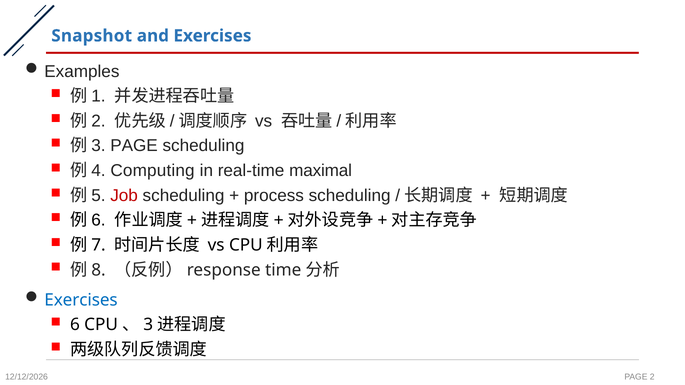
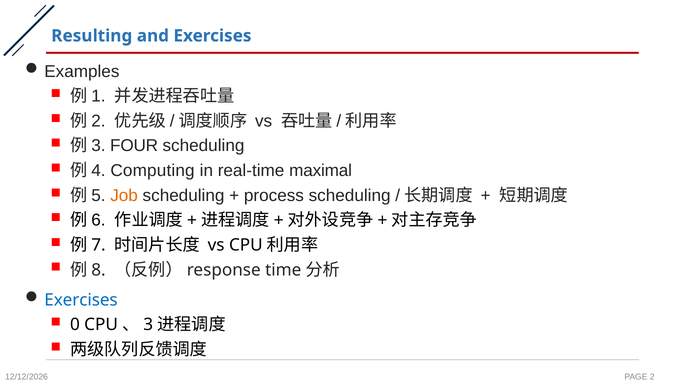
Snapshot: Snapshot -> Resulting
PAGE at (134, 146): PAGE -> FOUR
Job colour: red -> orange
6: 6 -> 0
